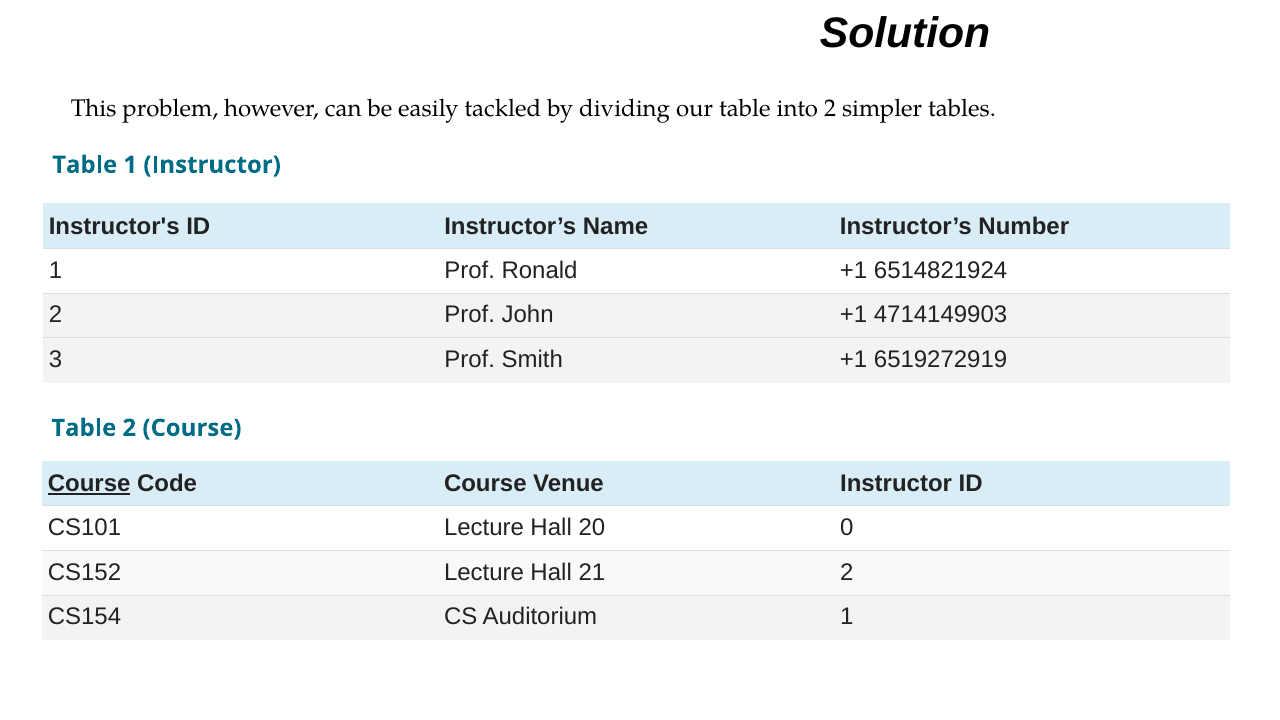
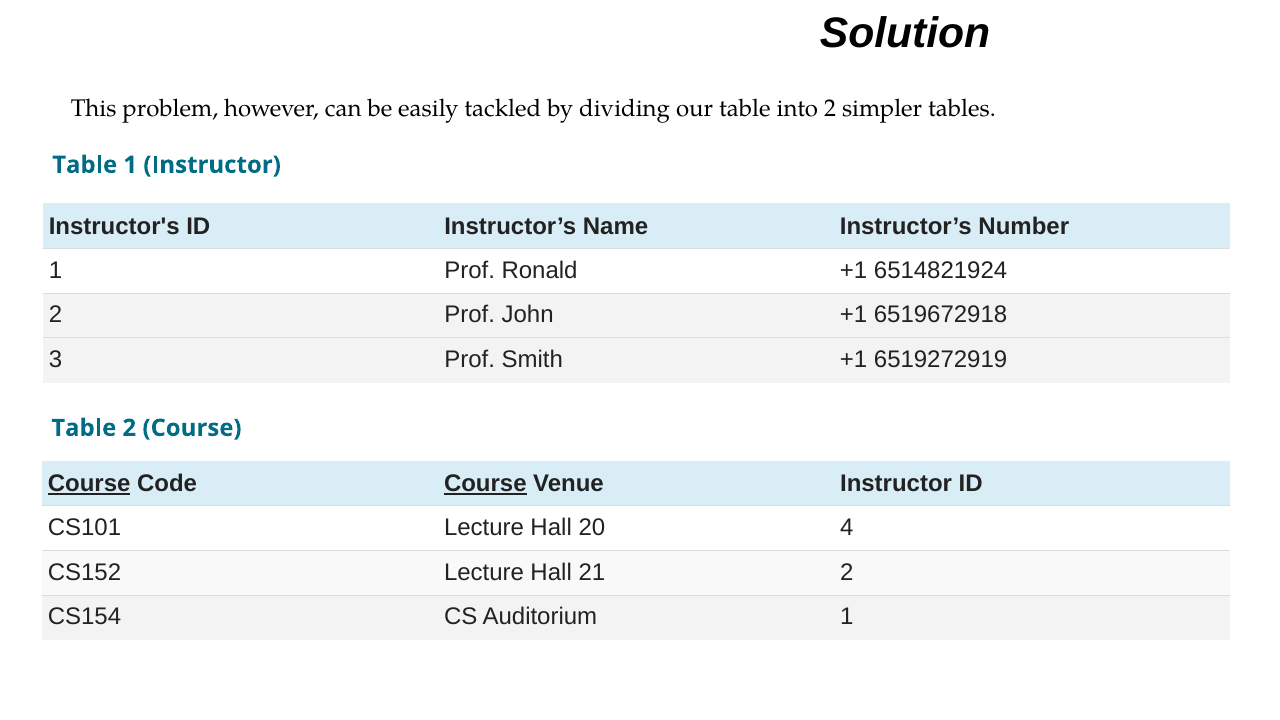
4714149903: 4714149903 -> 6519672918
Course at (485, 484) underline: none -> present
0: 0 -> 4
